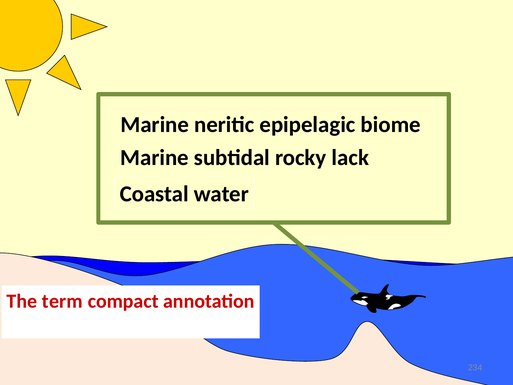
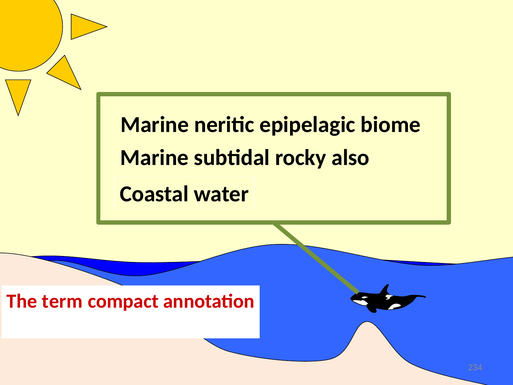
lack: lack -> also
